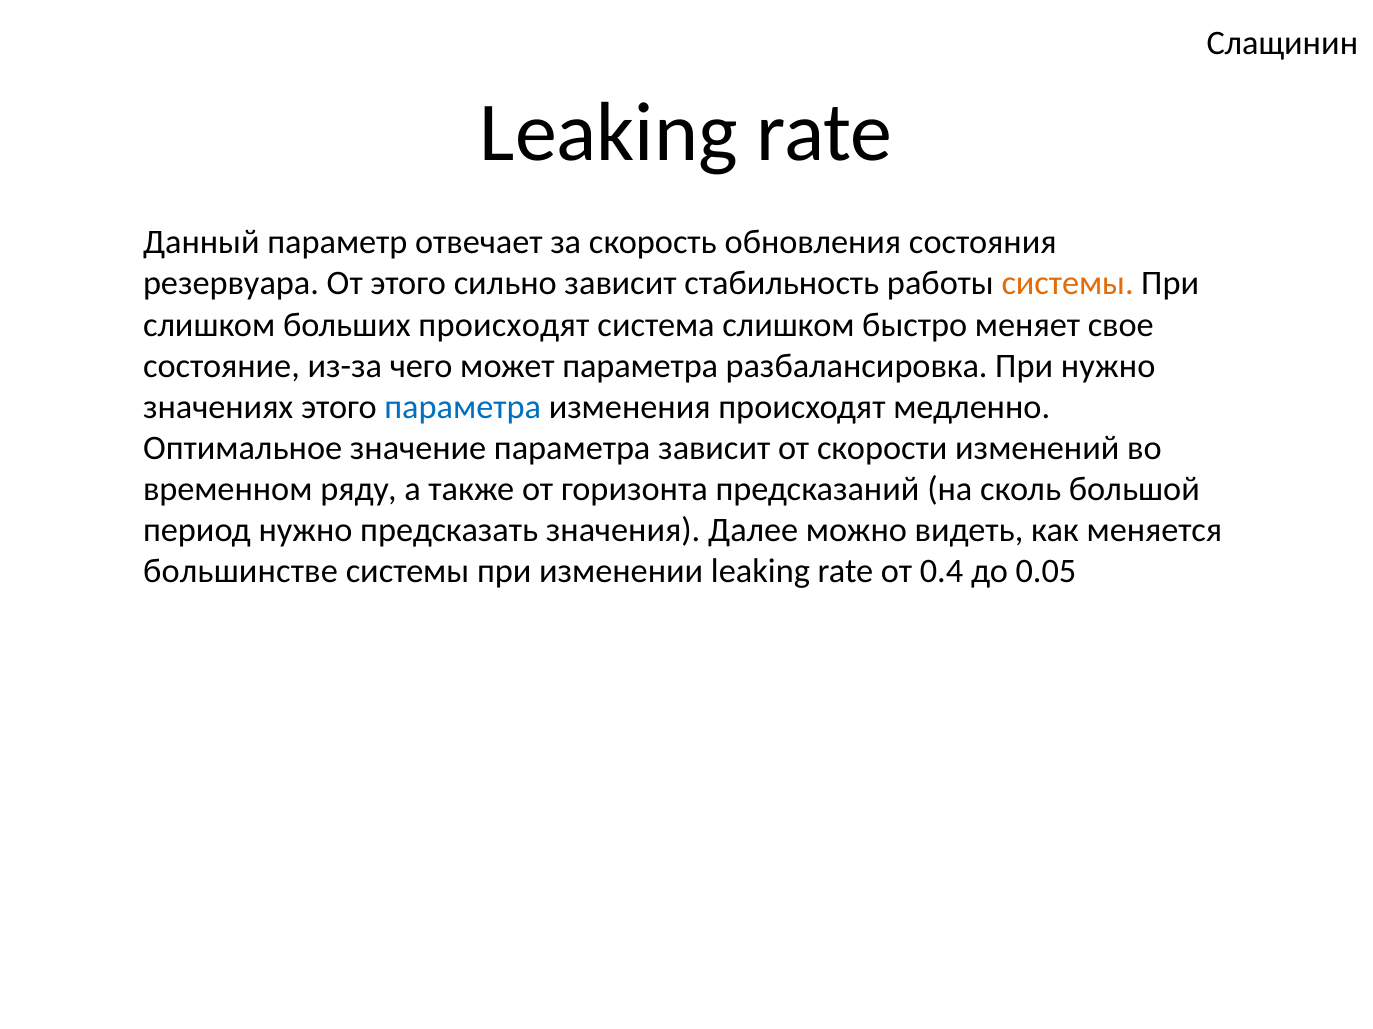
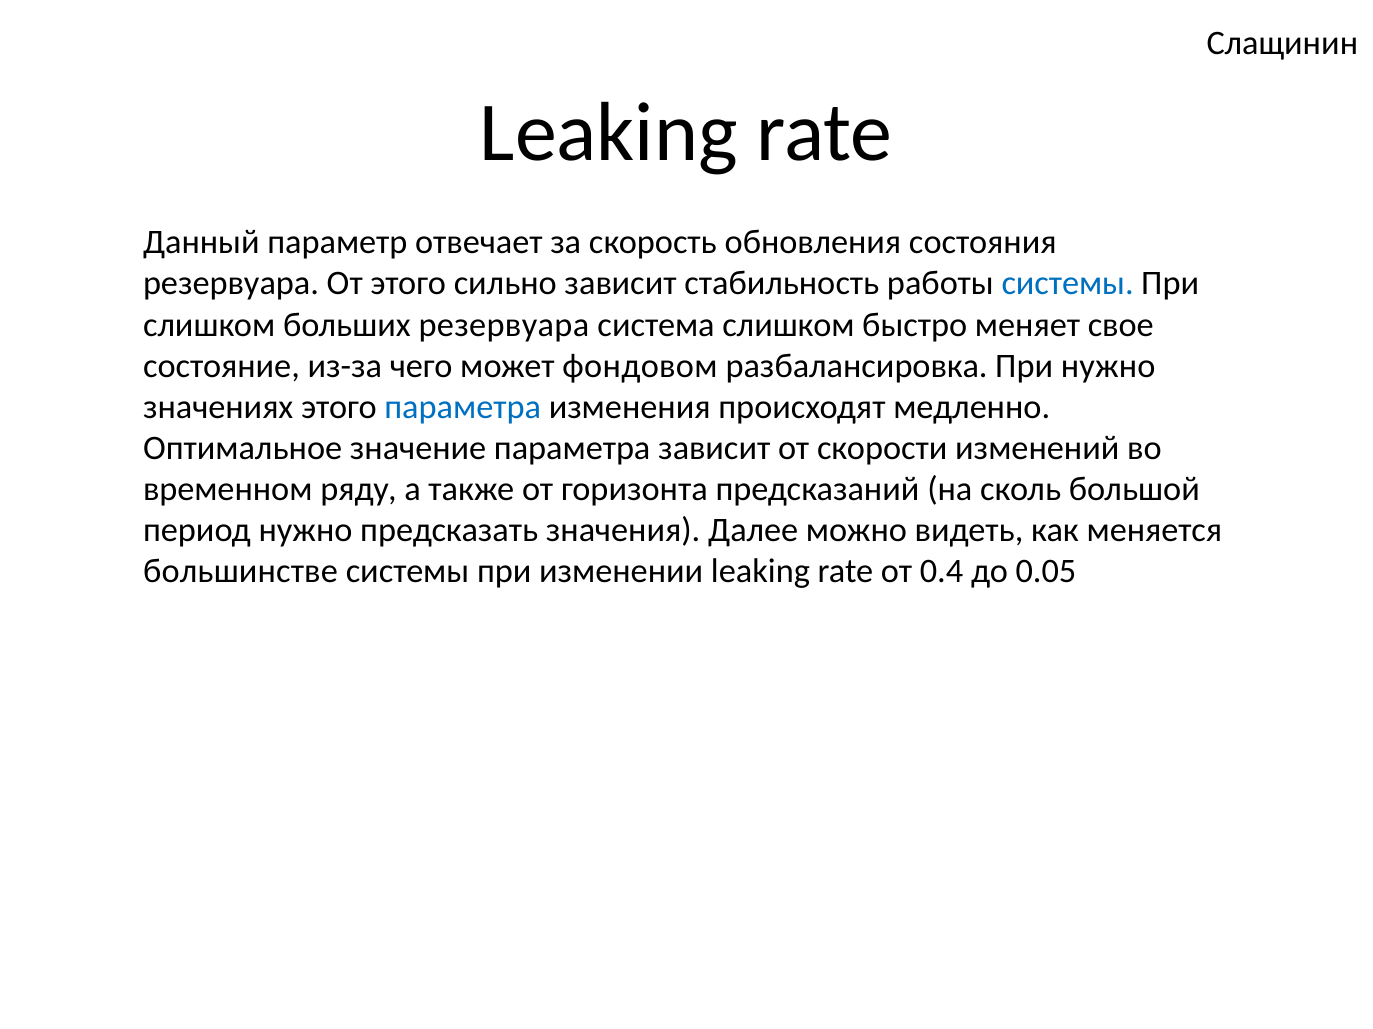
системы at (1068, 284) colour: orange -> blue
больших происходят: происходят -> резервуара
может параметра: параметра -> фондовом
